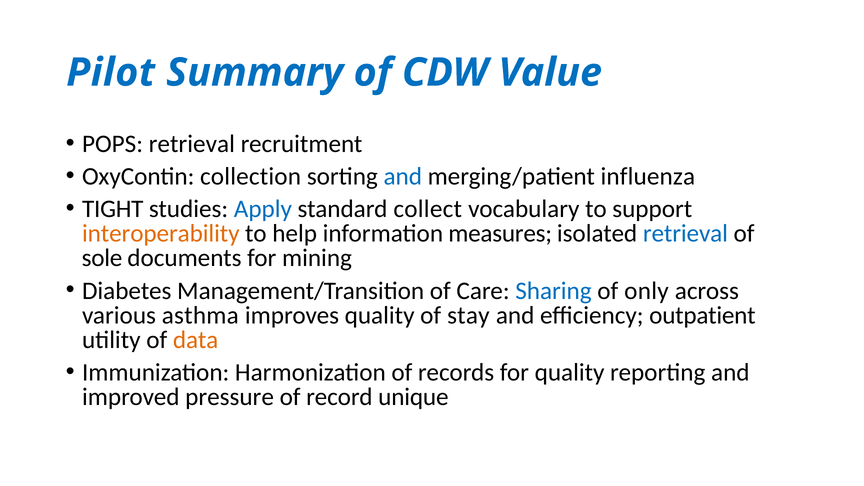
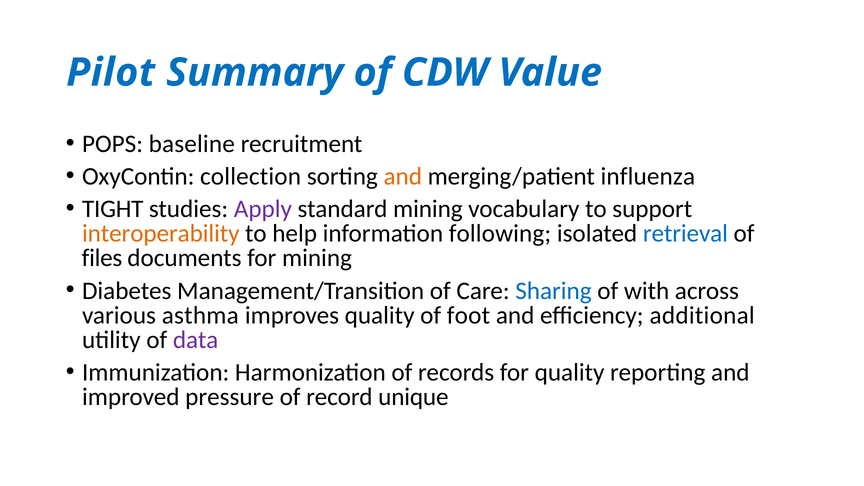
POPS retrieval: retrieval -> baseline
and at (403, 177) colour: blue -> orange
Apply colour: blue -> purple
standard collect: collect -> mining
measures: measures -> following
sole: sole -> files
only: only -> with
stay: stay -> foot
outpatient: outpatient -> additional
data colour: orange -> purple
